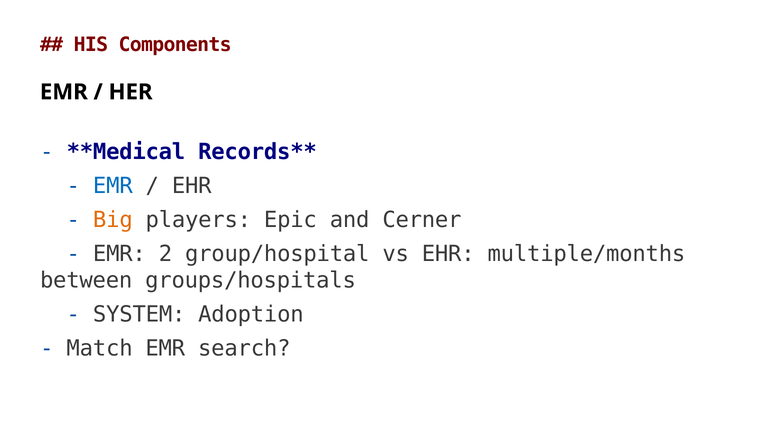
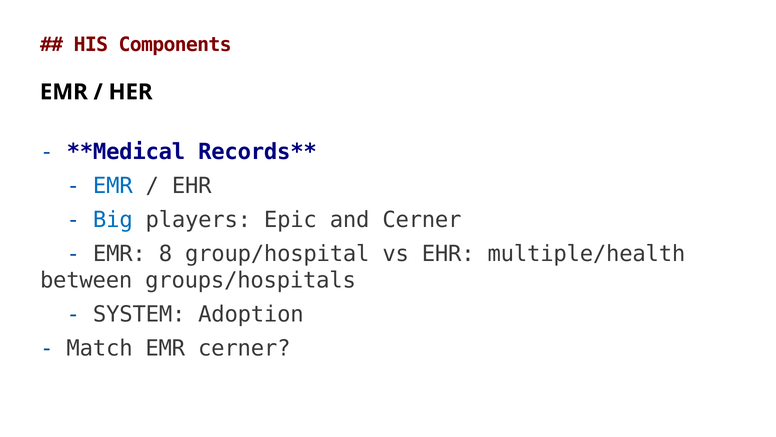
Big colour: orange -> blue
2: 2 -> 8
multiple/months: multiple/months -> multiple/health
EMR search: search -> cerner
